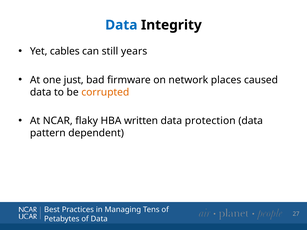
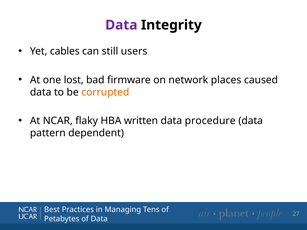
Data at (121, 25) colour: blue -> purple
years: years -> users
just: just -> lost
protection: protection -> procedure
